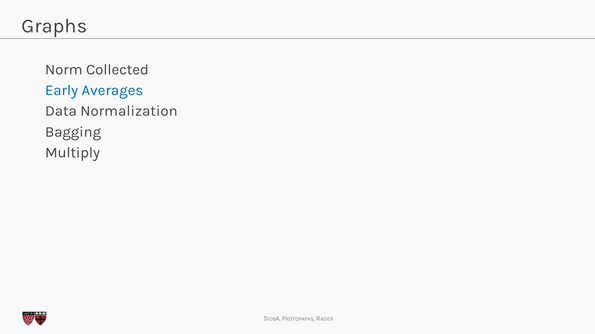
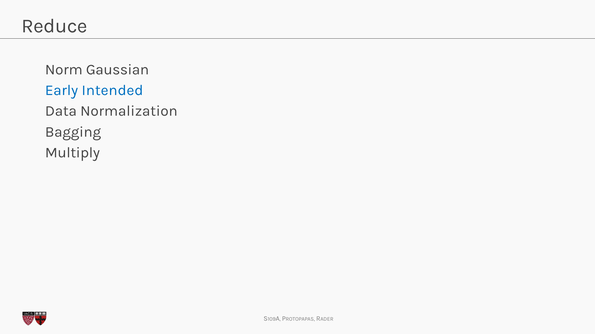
Graphs: Graphs -> Reduce
Collected: Collected -> Gaussian
Averages: Averages -> Intended
